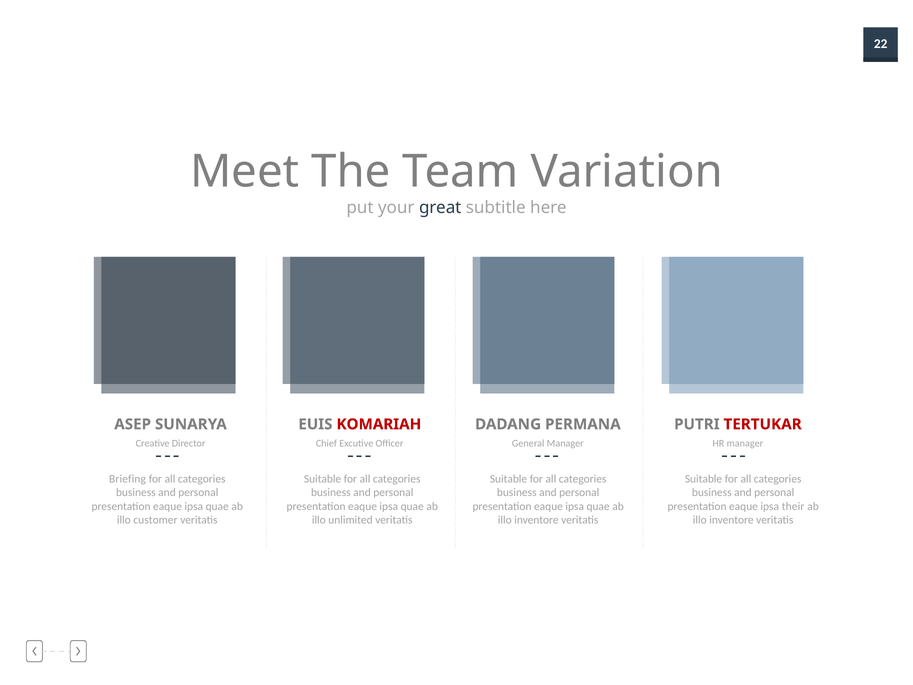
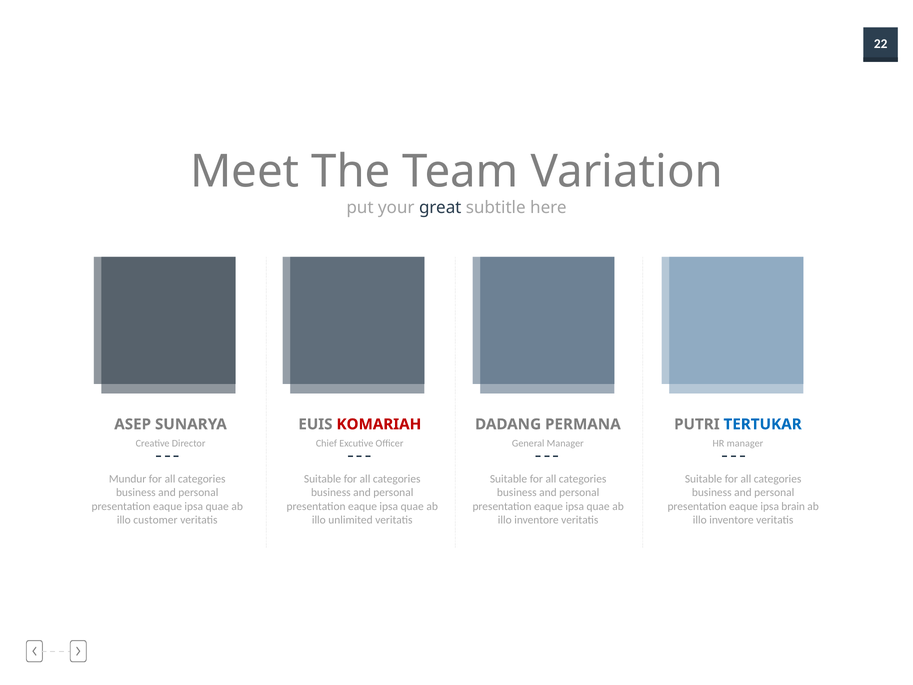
TERTUKAR colour: red -> blue
Briefing: Briefing -> Mundur
their: their -> brain
